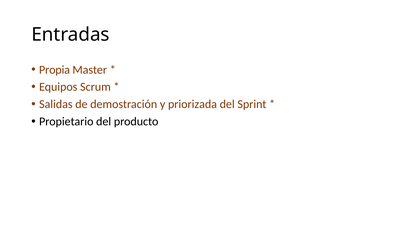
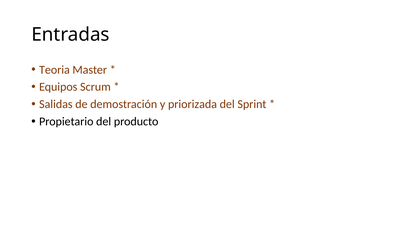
Propia: Propia -> Teoria
